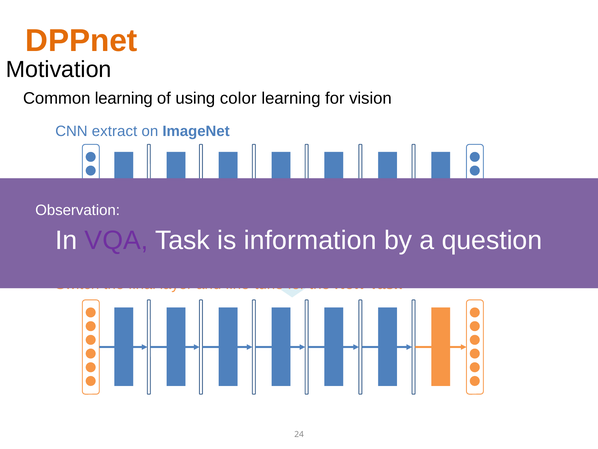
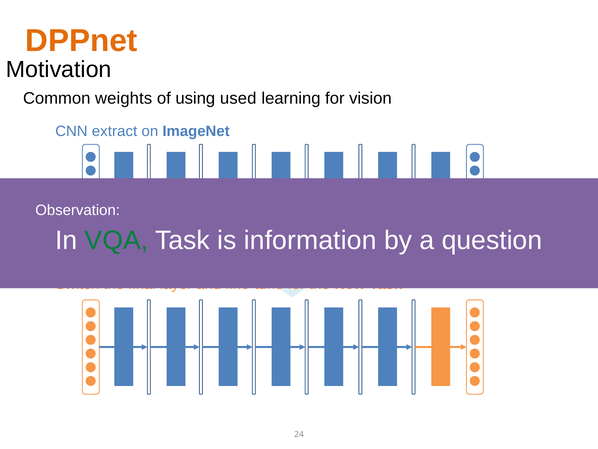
Common learning: learning -> weights
color: color -> used
VQA colour: purple -> green
